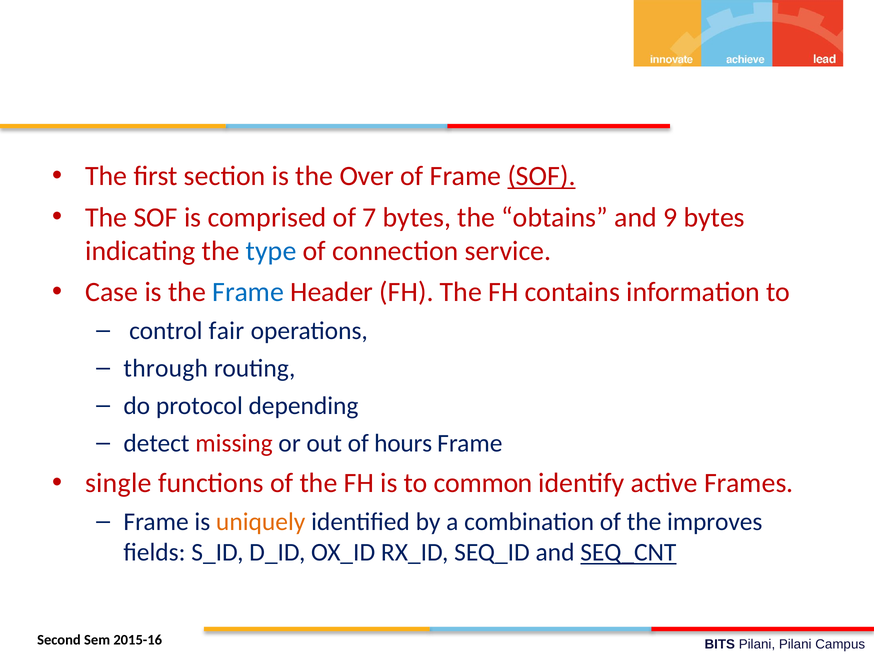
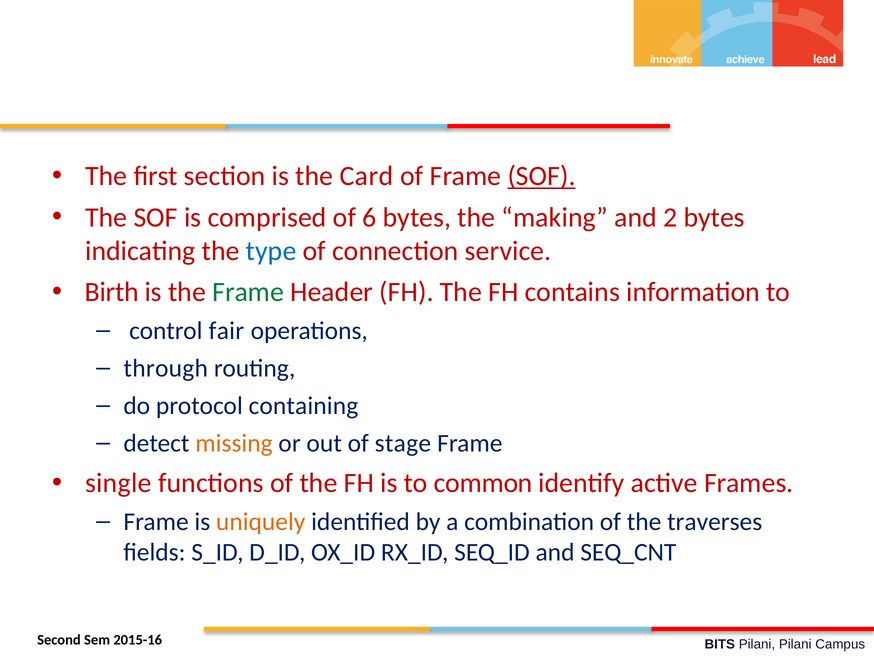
Over: Over -> Card
7: 7 -> 6
obtains: obtains -> making
9: 9 -> 2
Case: Case -> Birth
Frame at (248, 292) colour: blue -> green
depending: depending -> containing
missing colour: red -> orange
hours: hours -> stage
improves: improves -> traverses
SEQ_CNT underline: present -> none
